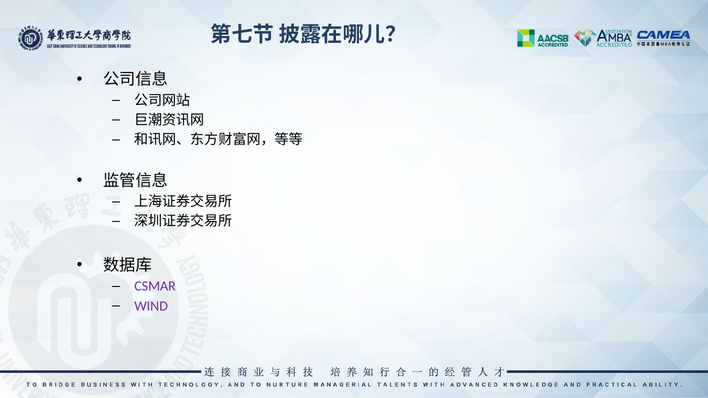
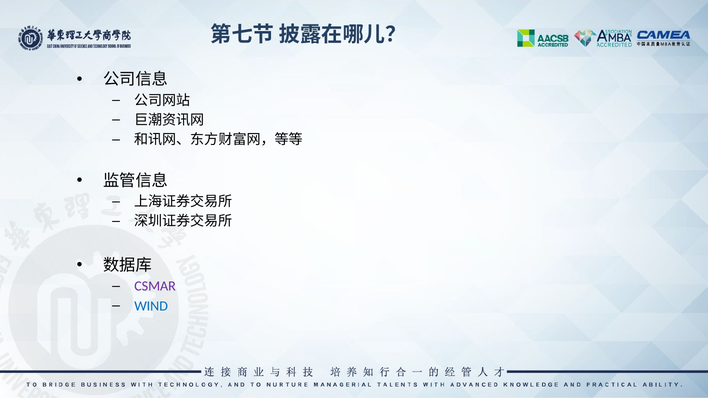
WIND colour: purple -> blue
